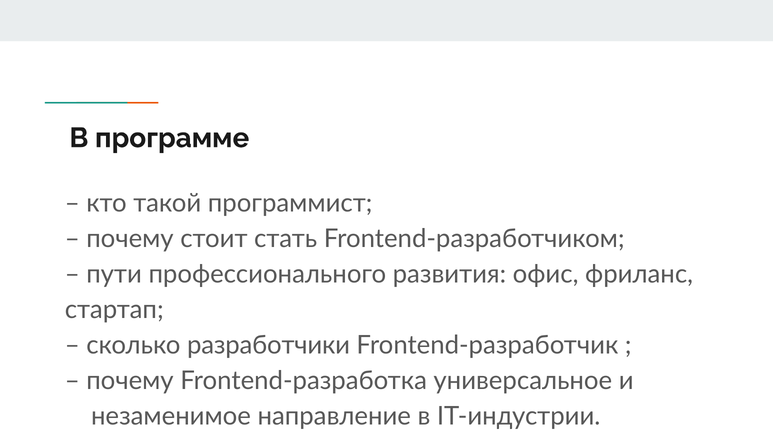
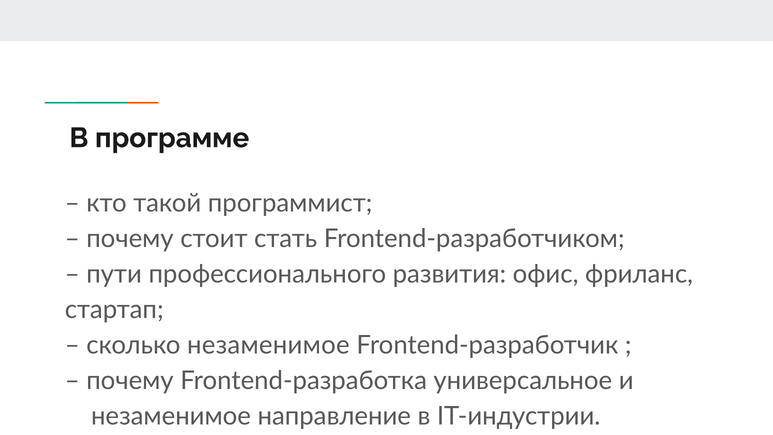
сколько разработчики: разработчики -> незаменимое
